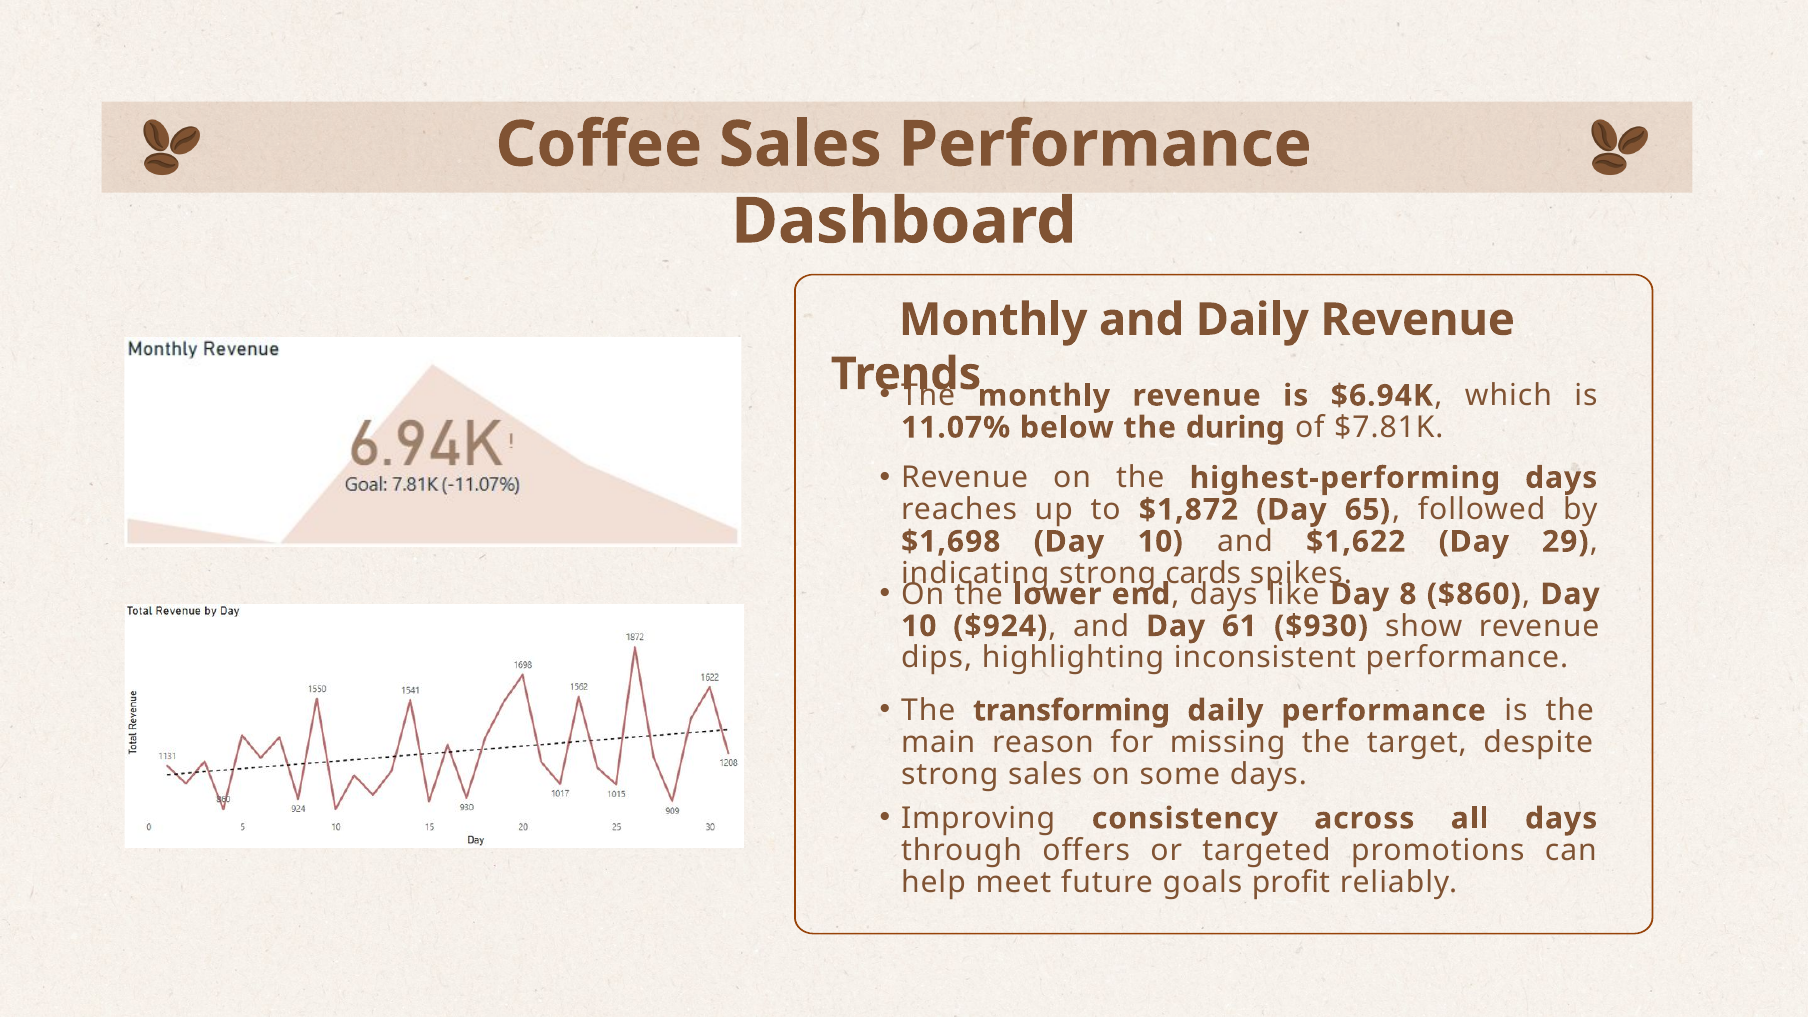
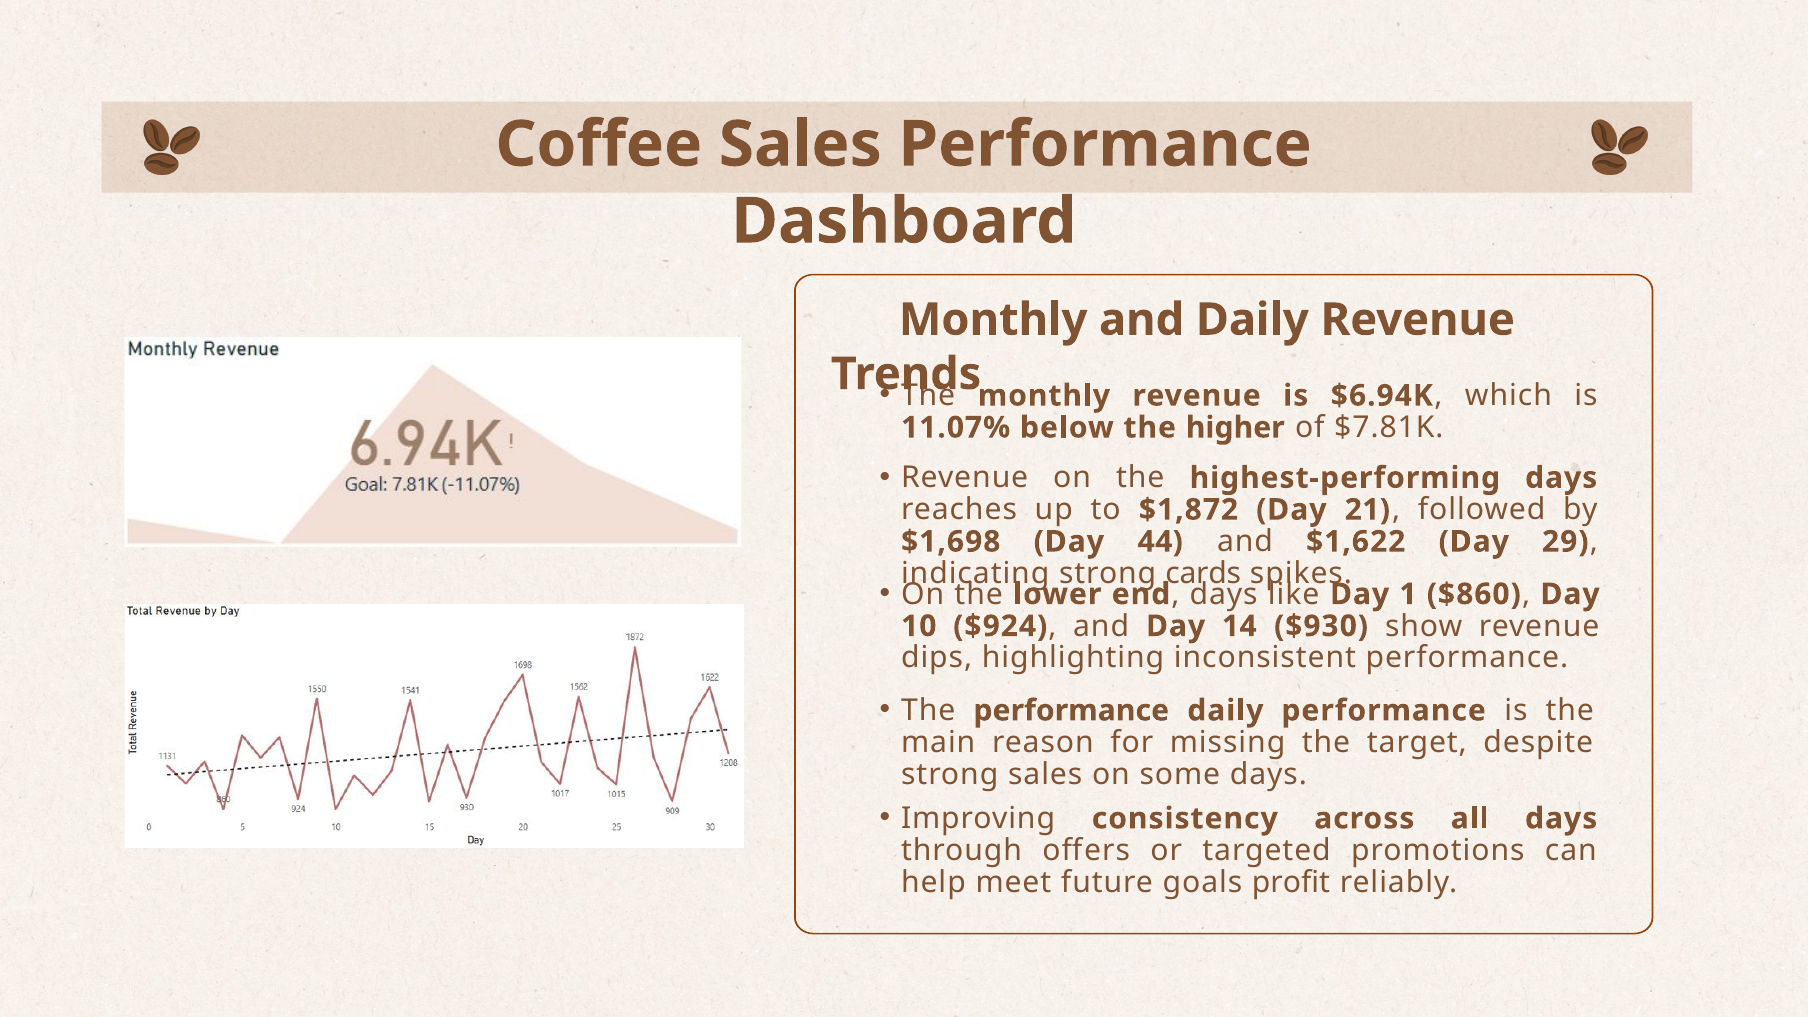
during: during -> higher
65: 65 -> 21
$1,698 Day 10: 10 -> 44
8: 8 -> 1
61: 61 -> 14
The transforming: transforming -> performance
